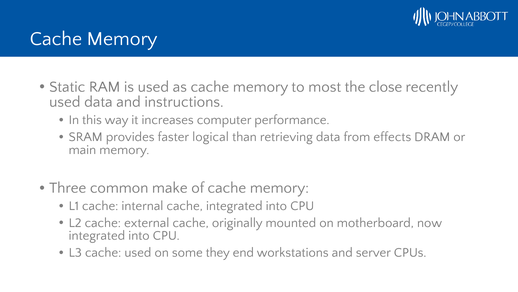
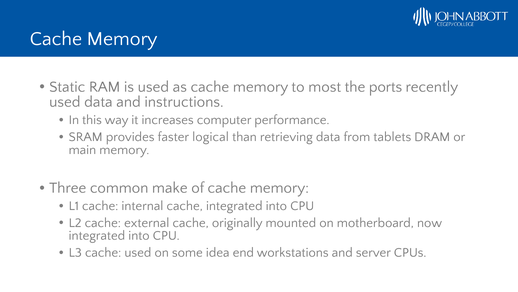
close: close -> ports
effects: effects -> tablets
they: they -> idea
